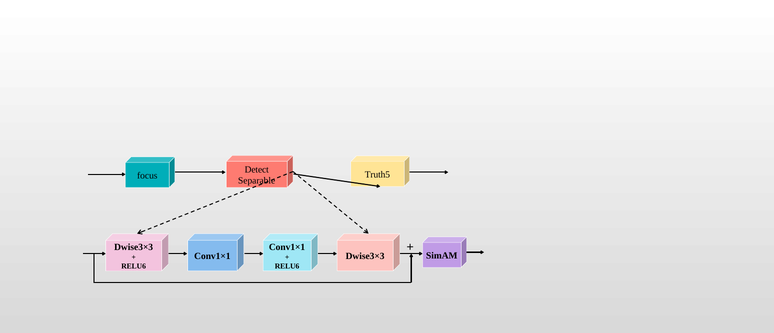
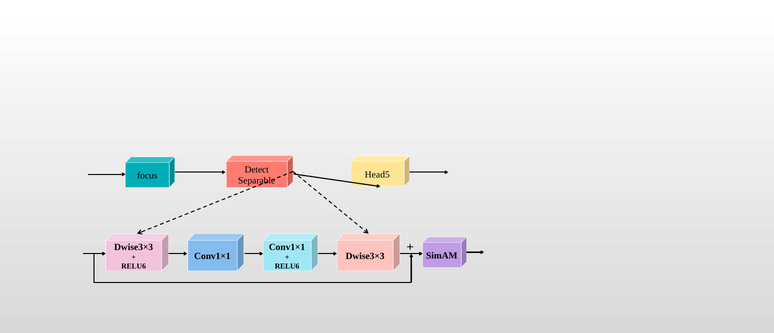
Truth5: Truth5 -> Head5
